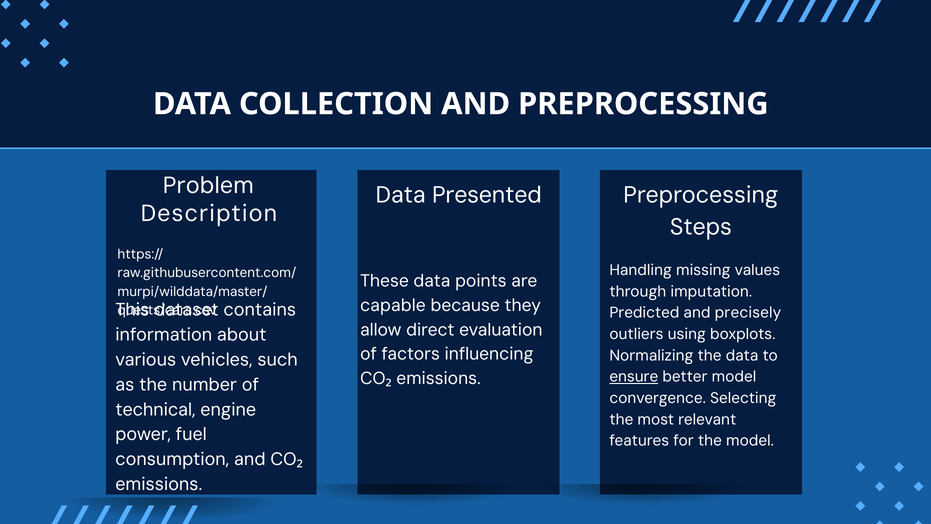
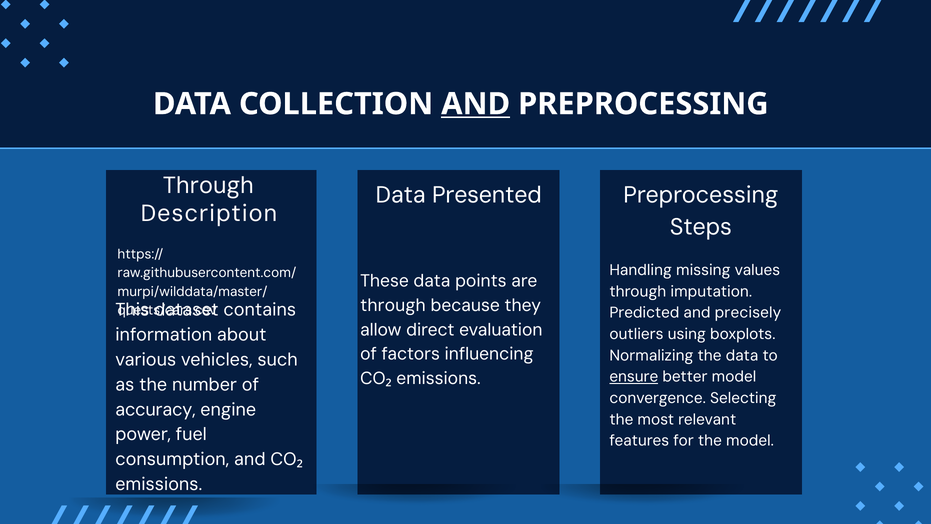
AND at (476, 104) underline: none -> present
Problem at (208, 185): Problem -> Through
capable at (393, 305): capable -> through
technical: technical -> accuracy
